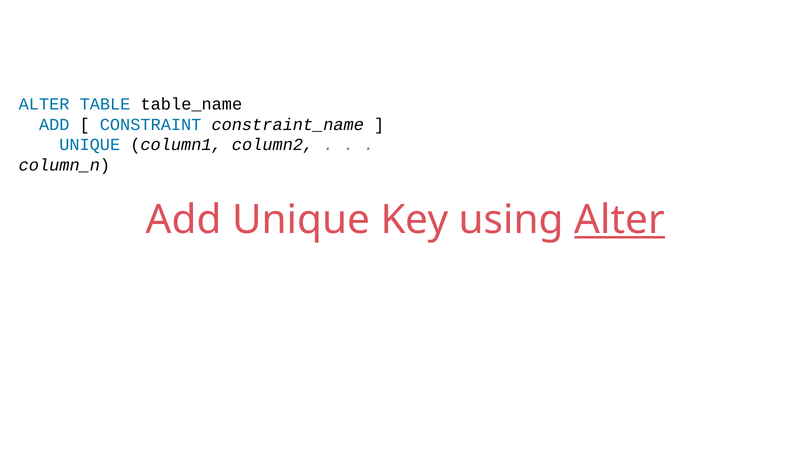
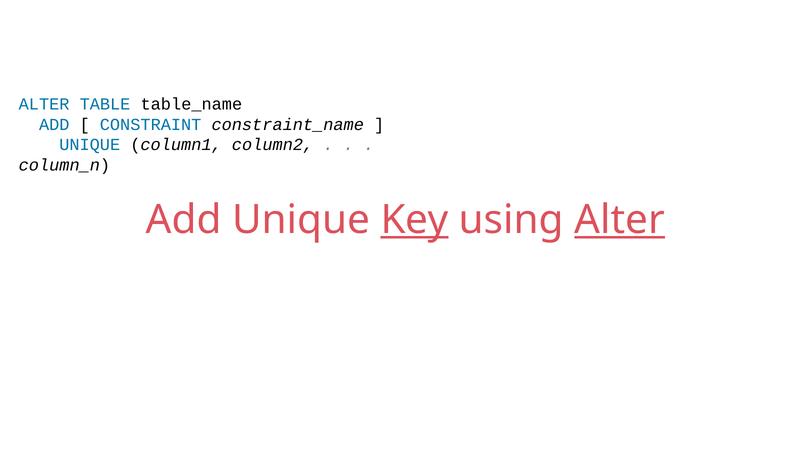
Key underline: none -> present
